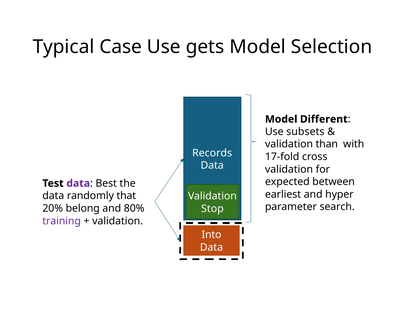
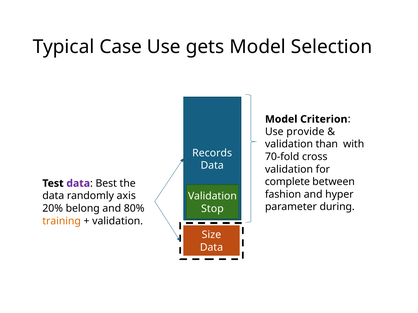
Different: Different -> Criterion
subsets: subsets -> provide
17-fold: 17-fold -> 70-fold
expected: expected -> complete
earliest: earliest -> fashion
that: that -> axis
search: search -> during
training colour: purple -> orange
Into: Into -> Size
